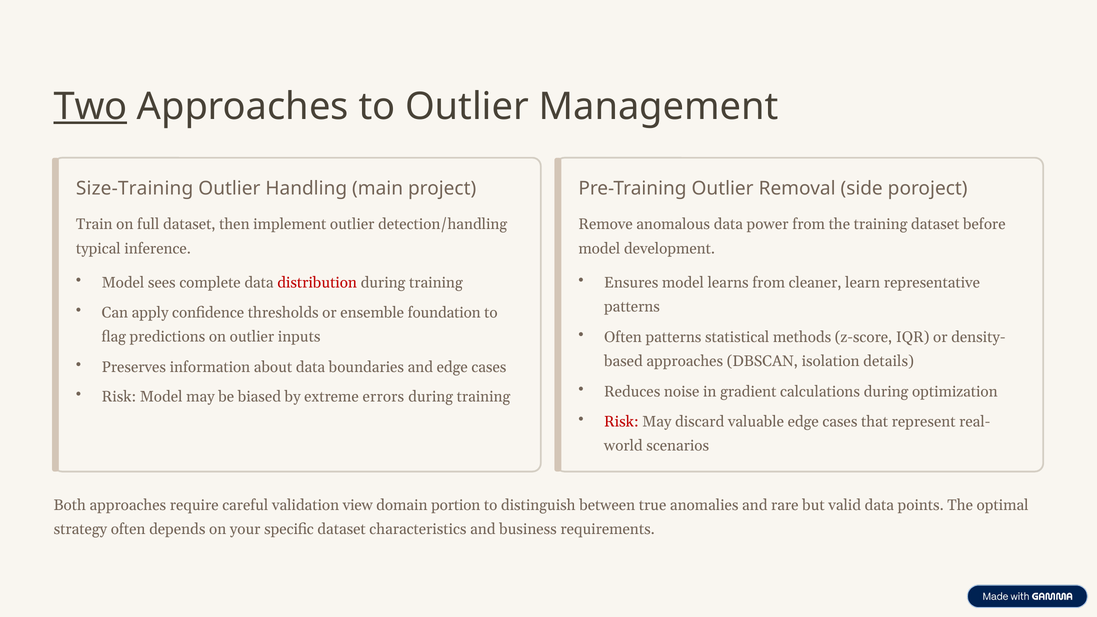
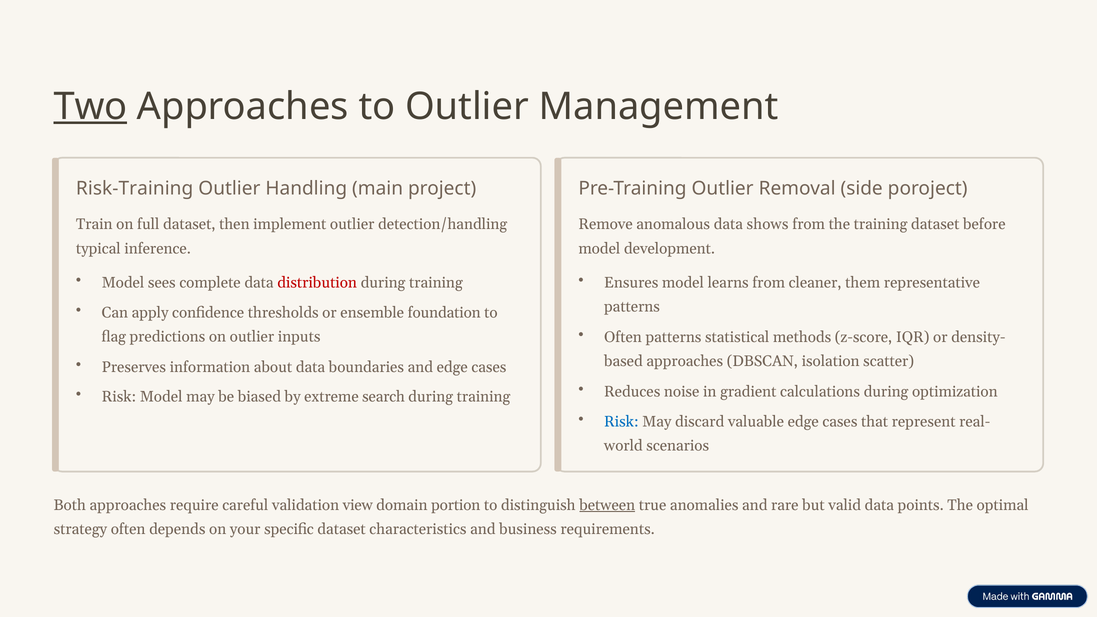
Size-Training: Size-Training -> Risk-Training
power: power -> shows
learn: learn -> them
details: details -> scatter
errors: errors -> search
Risk at (621, 422) colour: red -> blue
between underline: none -> present
